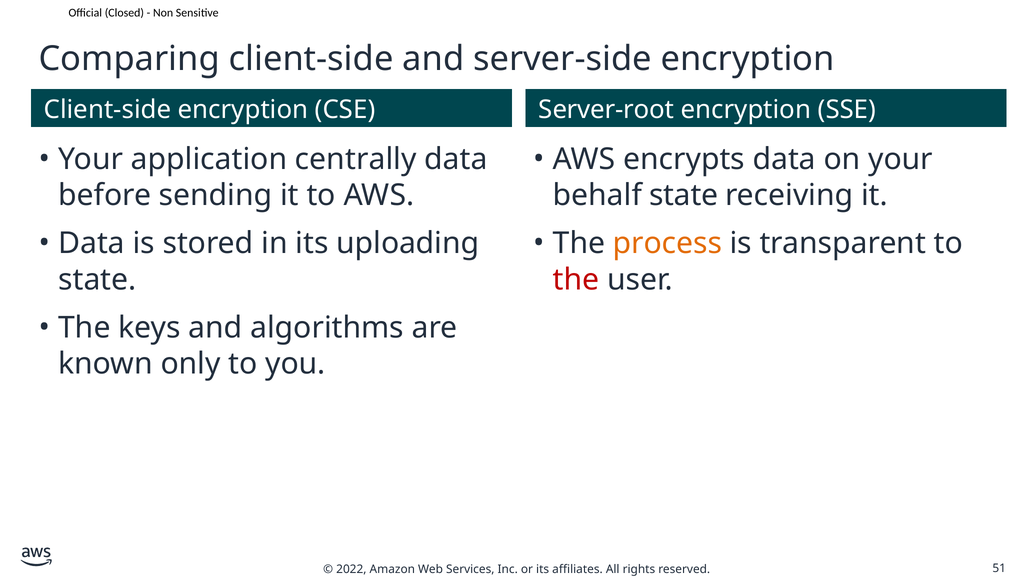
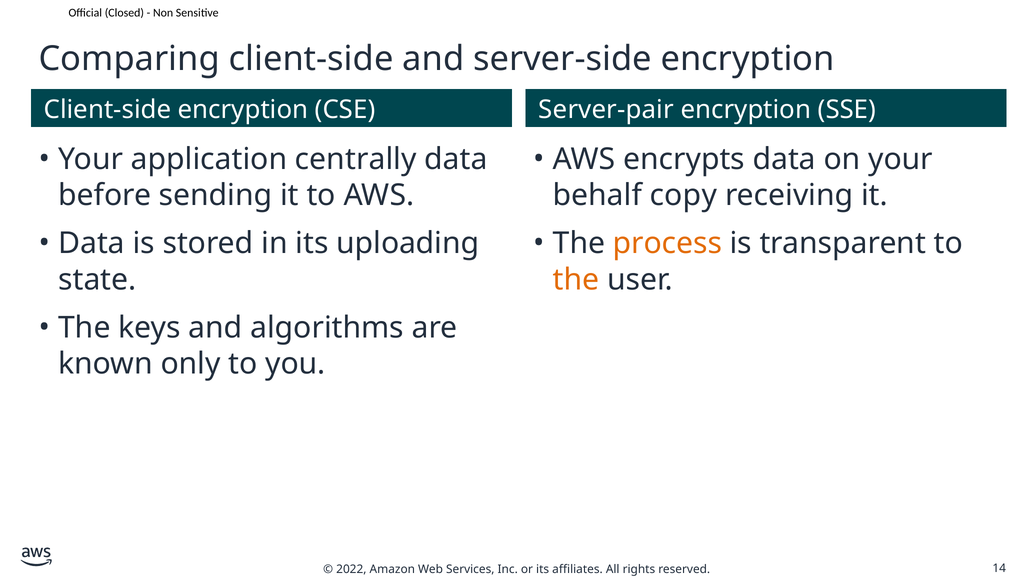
Server-root: Server-root -> Server-pair
behalf state: state -> copy
the at (576, 280) colour: red -> orange
51: 51 -> 14
